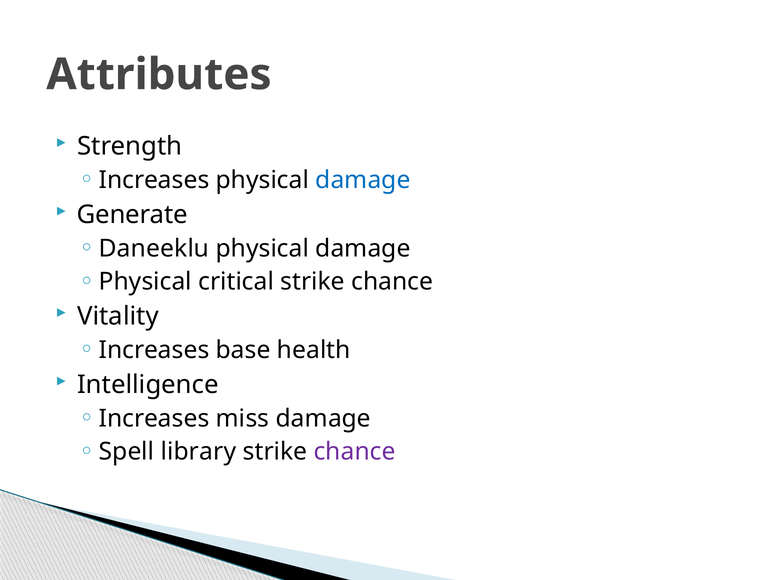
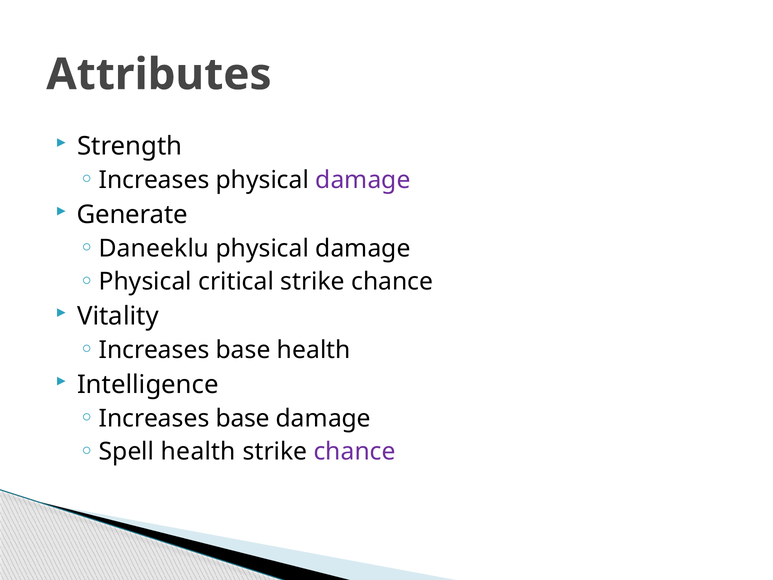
damage at (363, 180) colour: blue -> purple
miss at (243, 418): miss -> base
Spell library: library -> health
